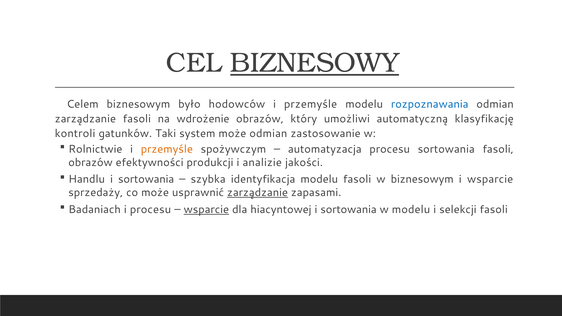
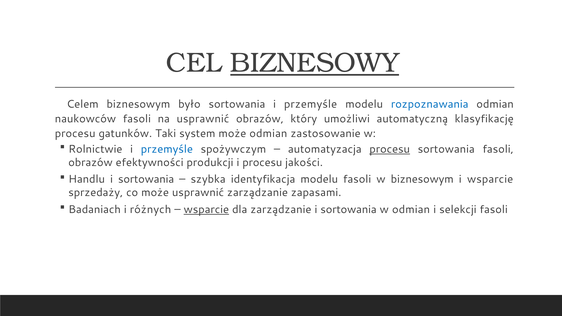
było hodowców: hodowców -> sortowania
zarządzanie at (85, 119): zarządzanie -> naukowców
na wdrożenie: wdrożenie -> usprawnić
kontroli at (75, 133): kontroli -> procesu
przemyśle at (167, 149) colour: orange -> blue
procesu at (390, 149) underline: none -> present
i analizie: analizie -> procesu
zarządzanie at (258, 193) underline: present -> none
i procesu: procesu -> różnych
dla hiacyntowej: hiacyntowej -> zarządzanie
w modelu: modelu -> odmian
